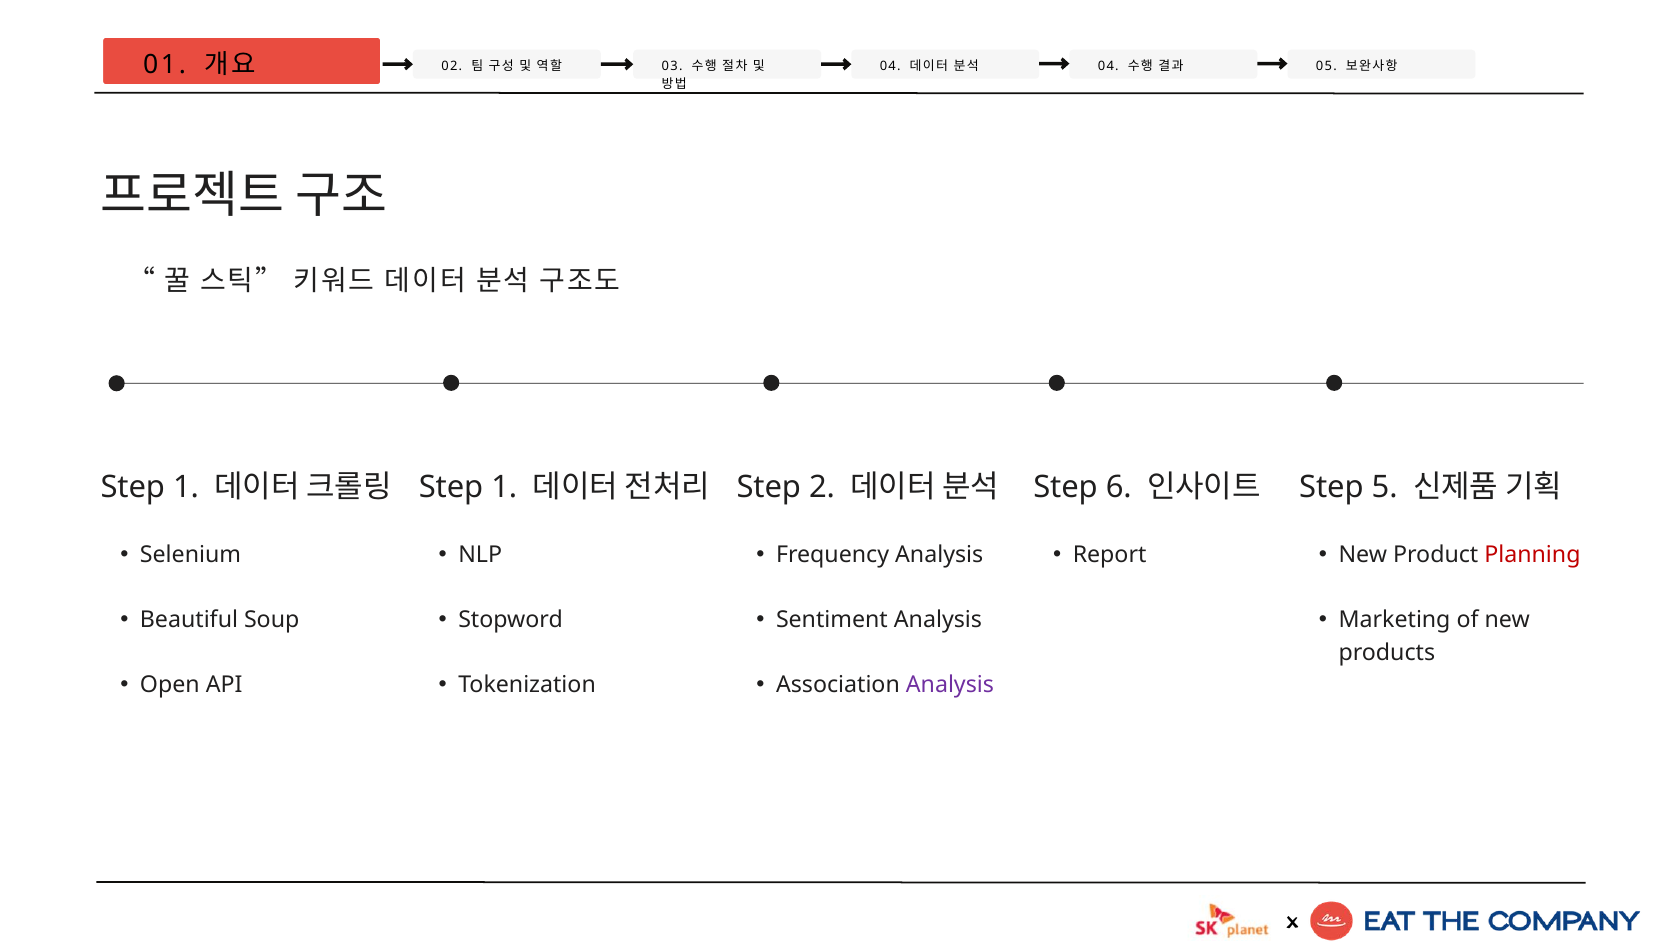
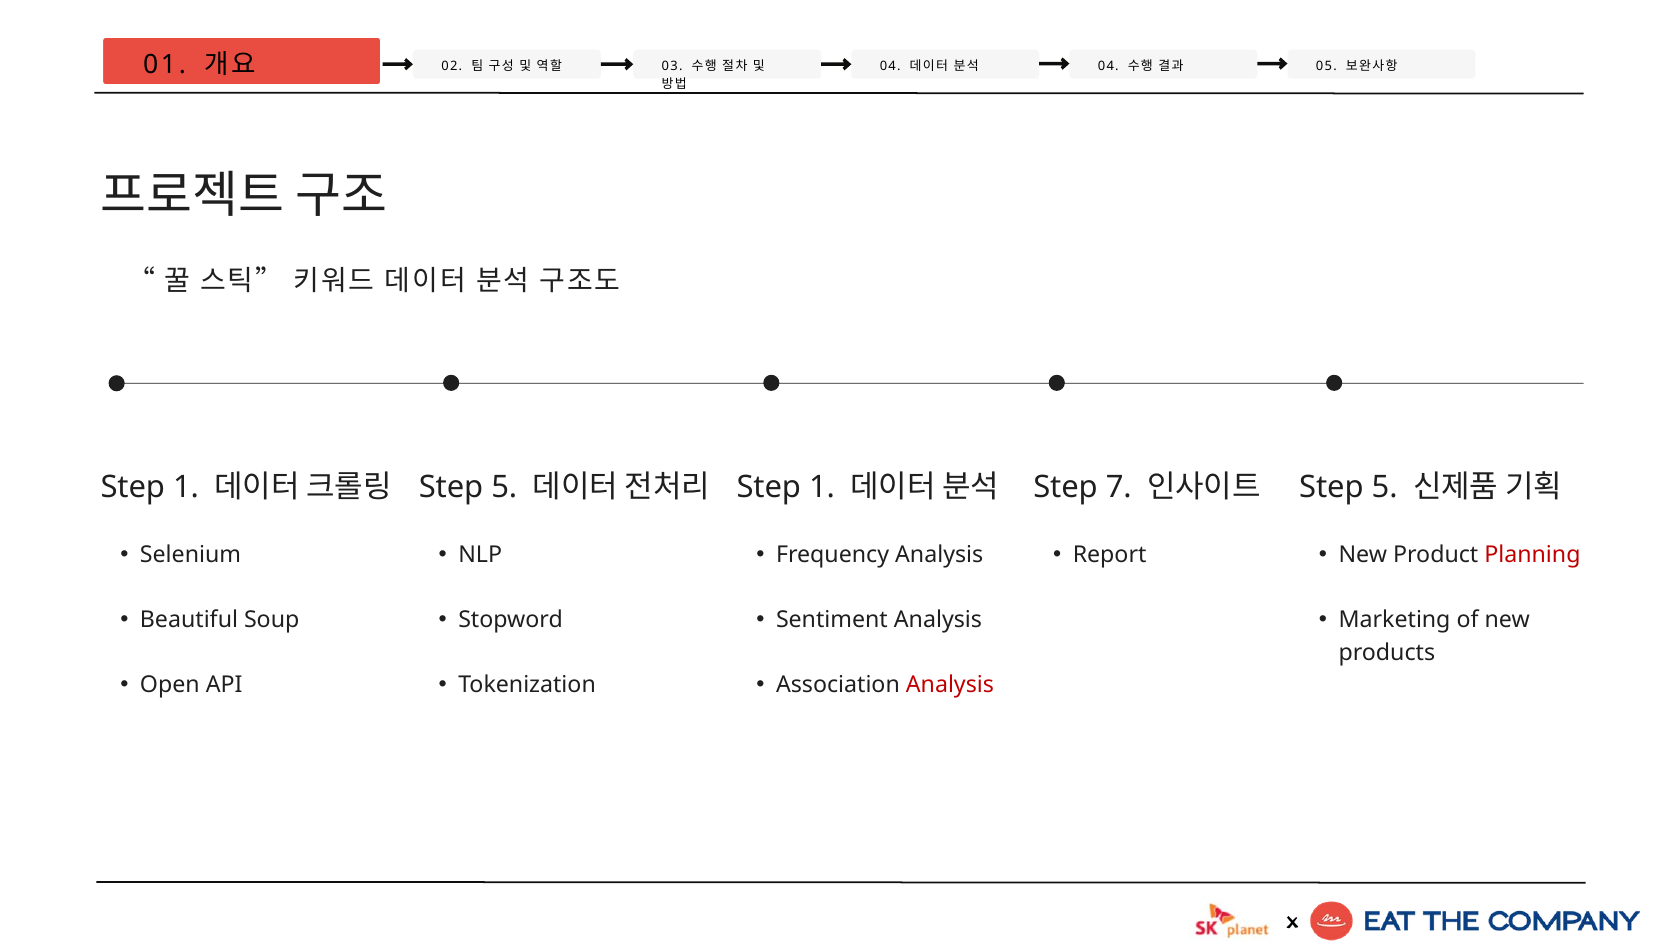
1 at (504, 487): 1 -> 5
2 at (822, 487): 2 -> 1
6: 6 -> 7
Analysis at (950, 685) colour: purple -> red
